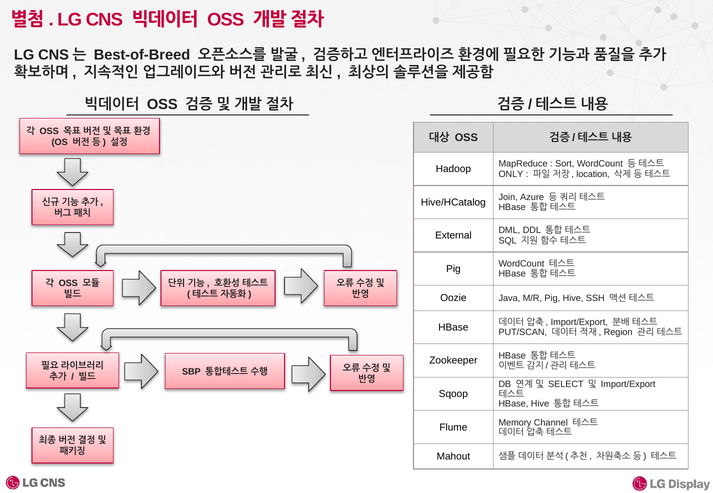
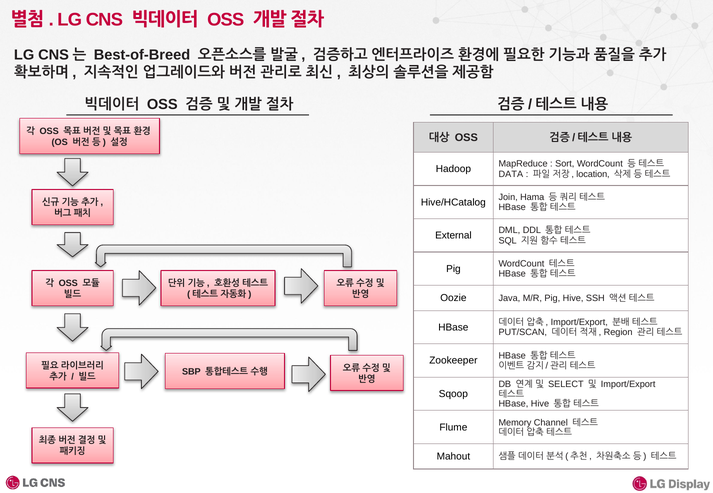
ONLY: ONLY -> DATA
Azure: Azure -> Hama
